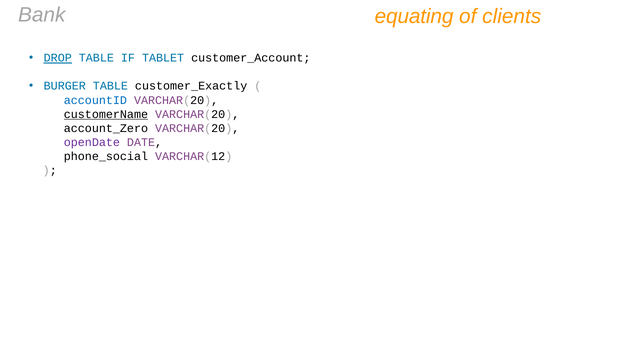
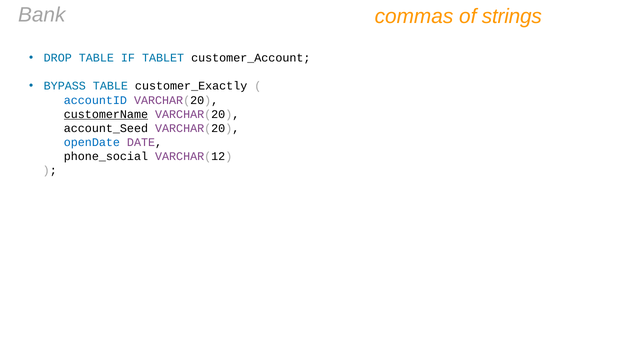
equating: equating -> commas
clients: clients -> strings
DROP underline: present -> none
BURGER: BURGER -> BYPASS
account_Zero: account_Zero -> account_Seed
openDate colour: purple -> blue
